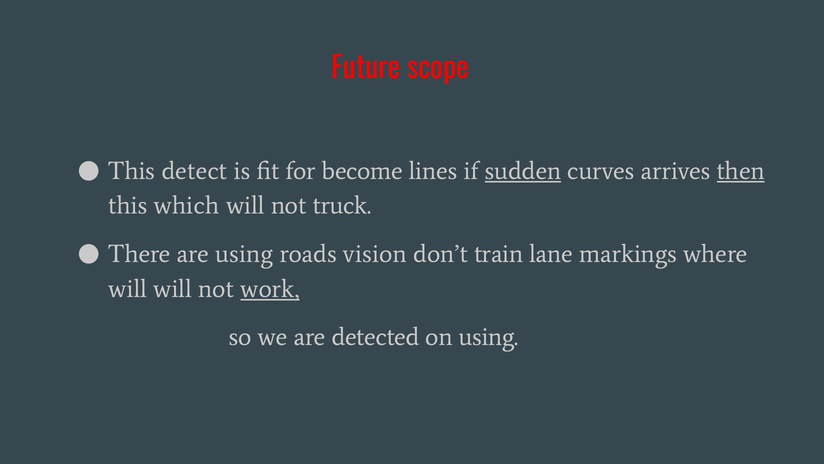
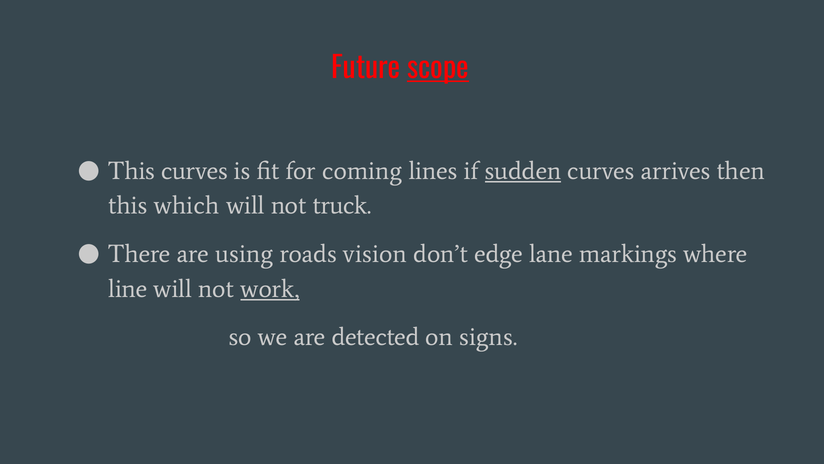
scope underline: none -> present
This detect: detect -> curves
become: become -> coming
then underline: present -> none
train: train -> edge
will at (128, 288): will -> line
on using: using -> signs
